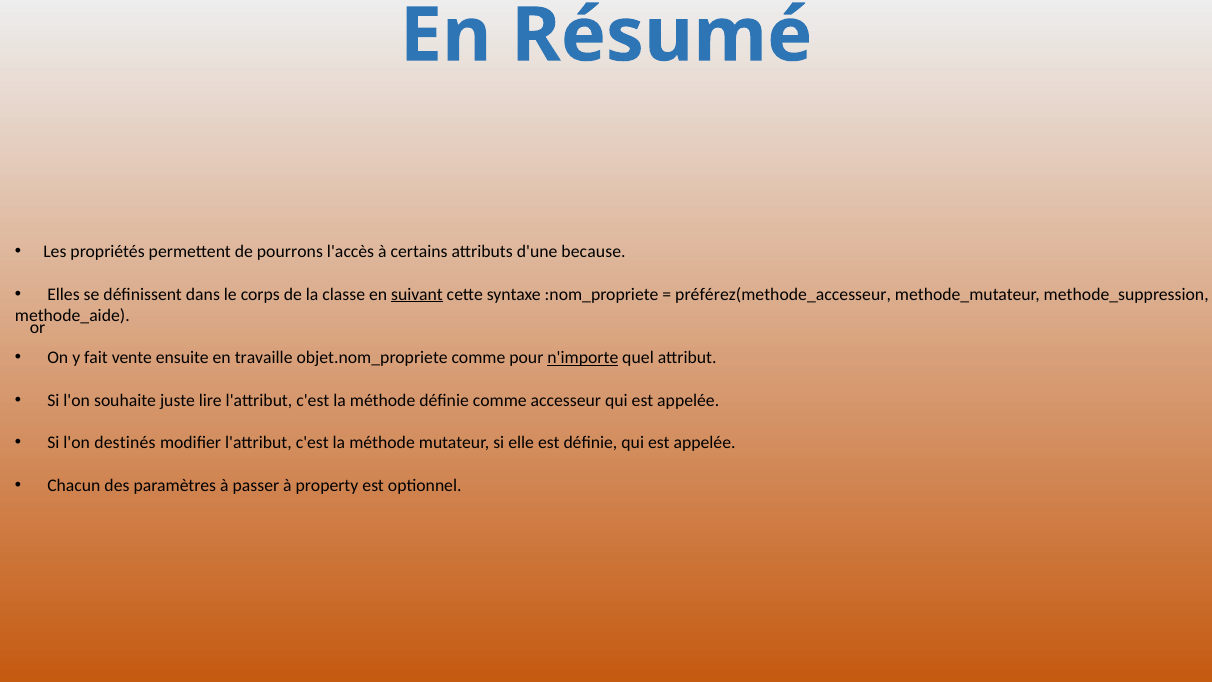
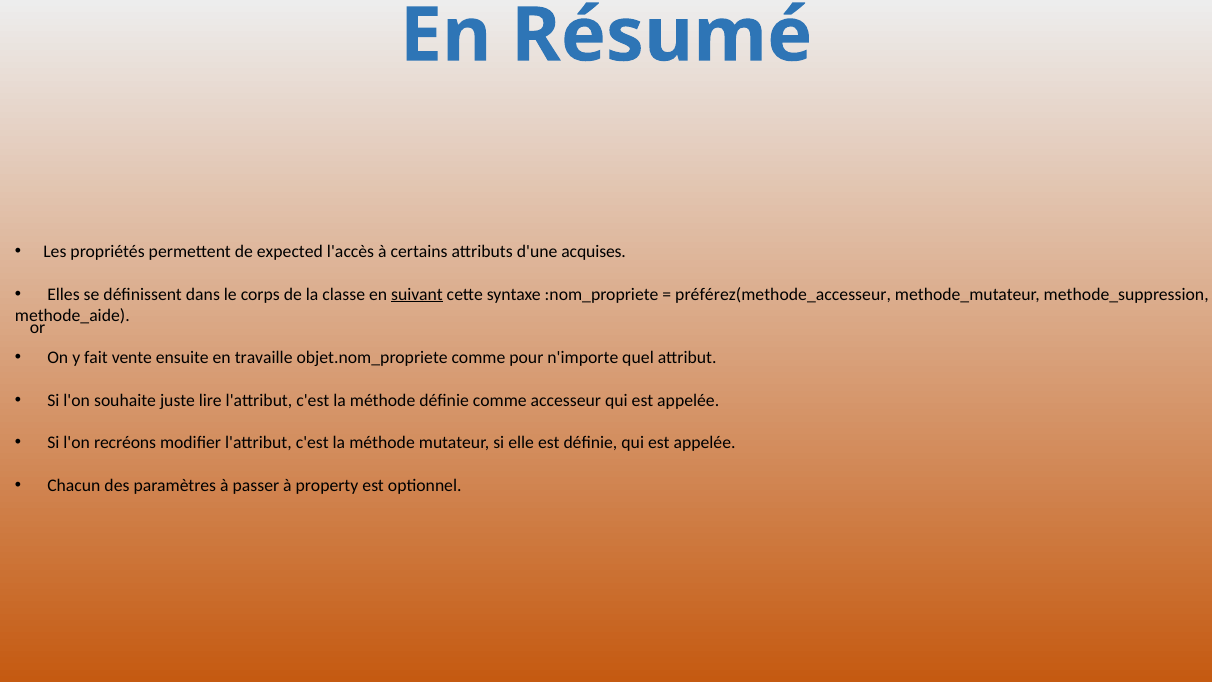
pourrons: pourrons -> expected
because: because -> acquises
n'importe underline: present -> none
destinés: destinés -> recréons
